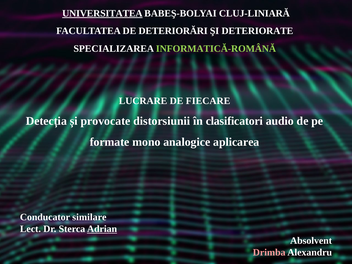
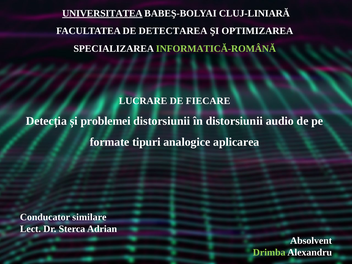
DETERIORĂRI: DETERIORĂRI -> DETECTAREA
DETERIORATE: DETERIORATE -> OPTIMIZAREA
provocate: provocate -> problemei
în clasificatori: clasificatori -> distorsiunii
mono: mono -> tipuri
Adrian underline: present -> none
Drimba colour: pink -> light green
